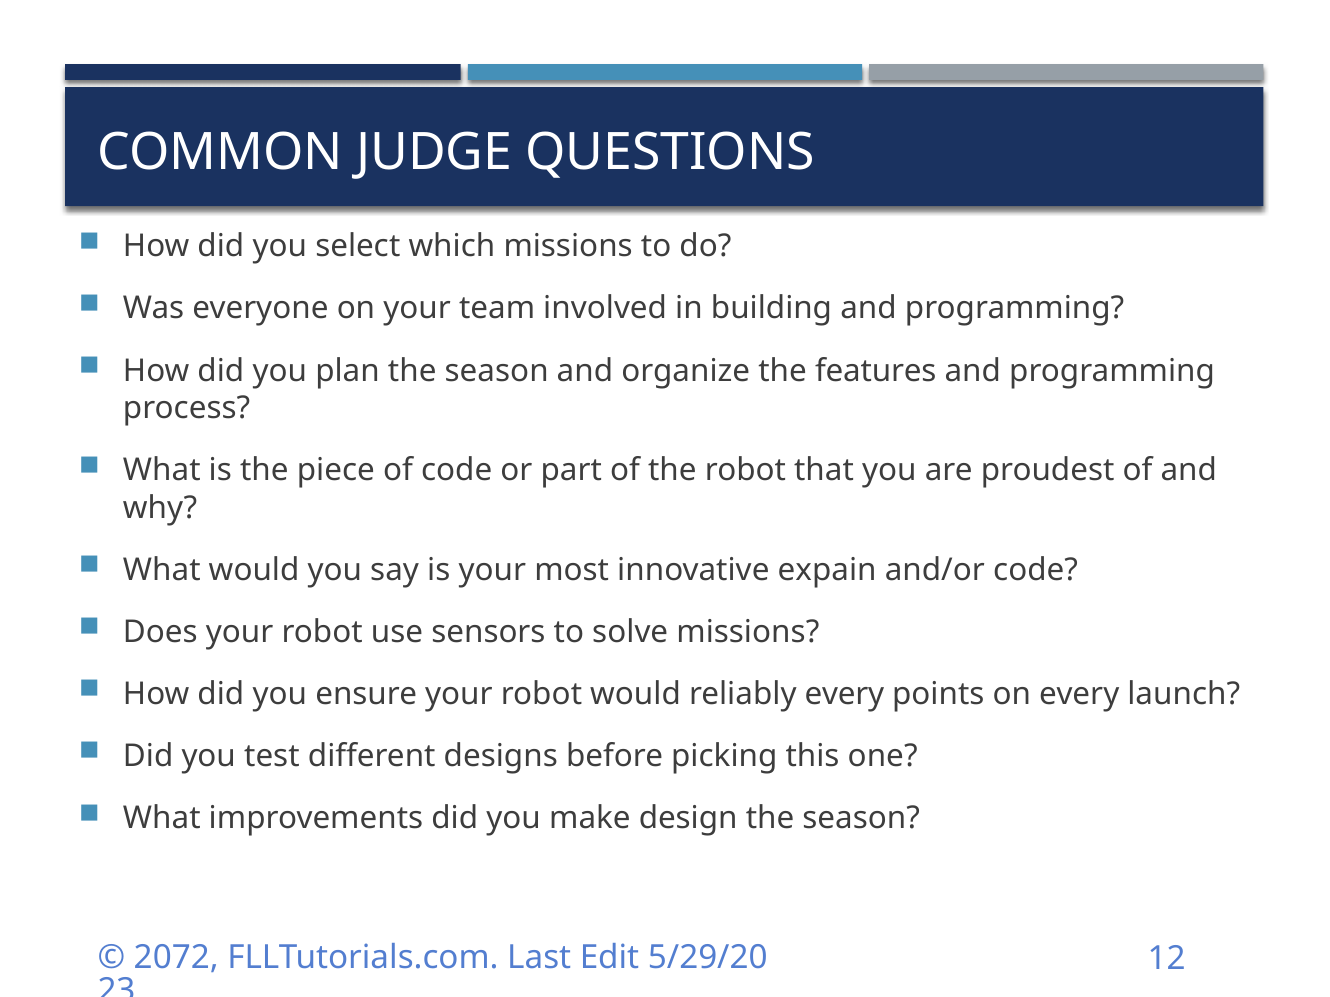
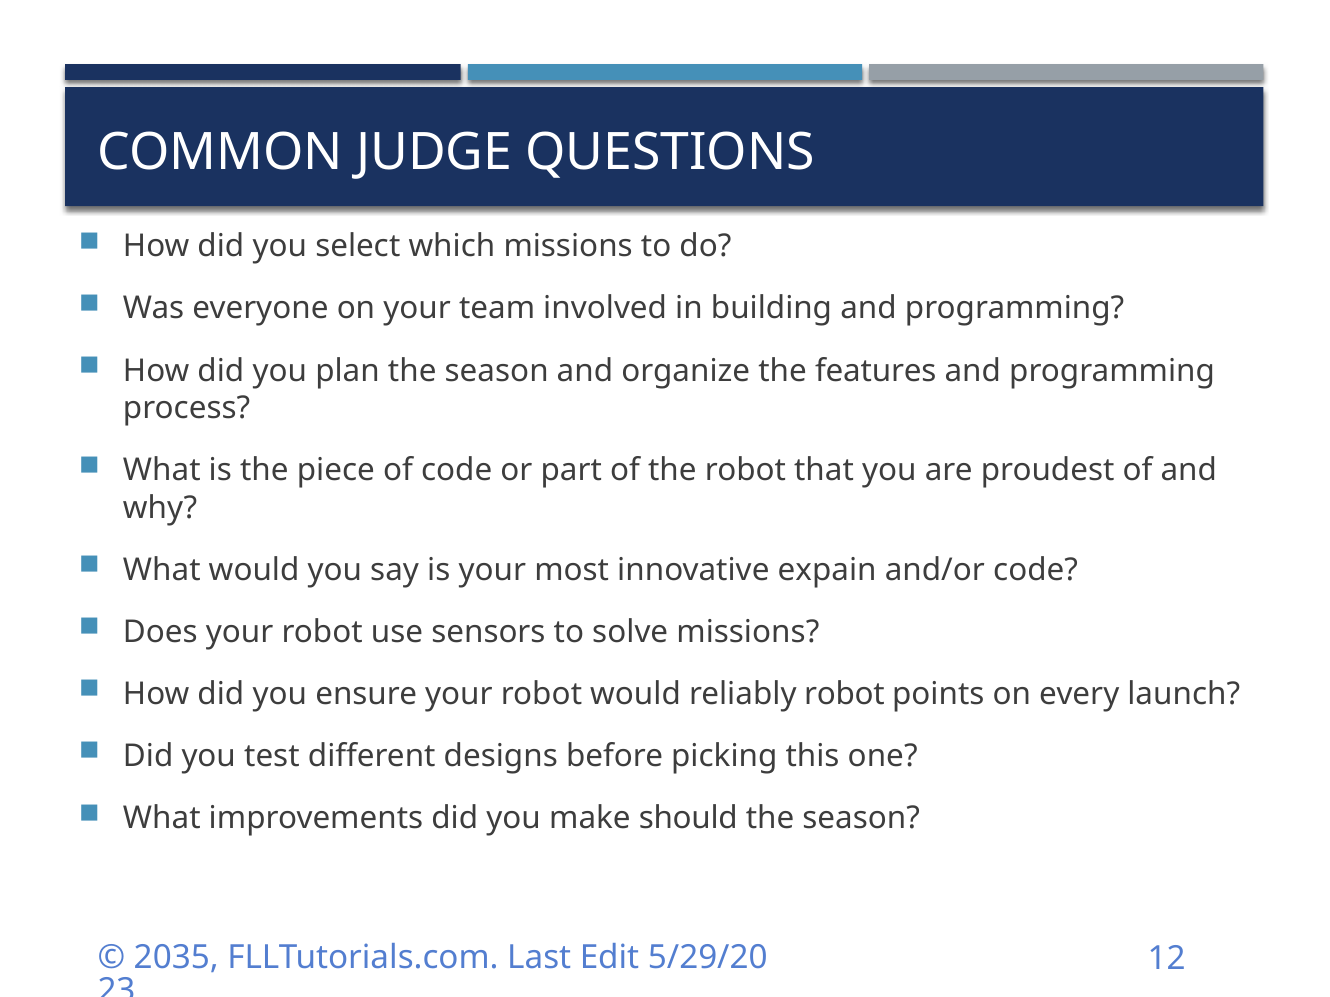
reliably every: every -> robot
design: design -> should
2072: 2072 -> 2035
